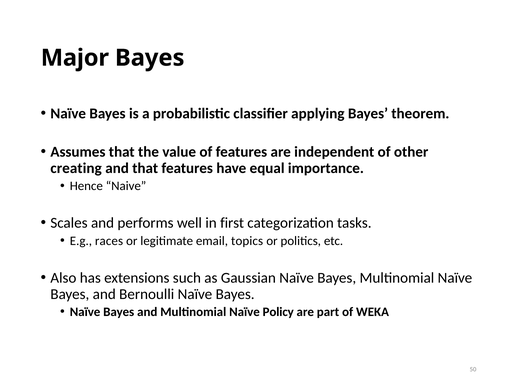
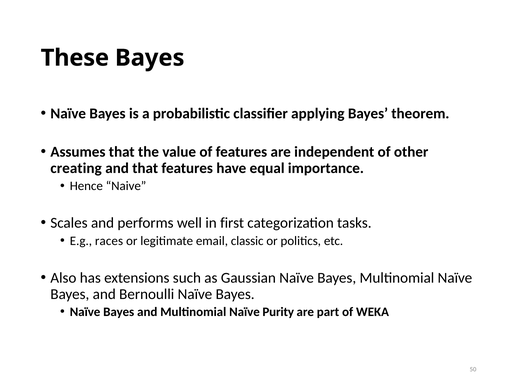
Major: Major -> These
topics: topics -> classic
Policy: Policy -> Purity
